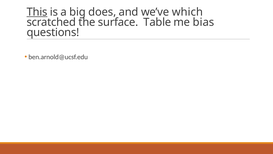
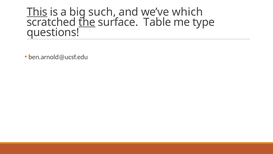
does: does -> such
the underline: none -> present
bias: bias -> type
